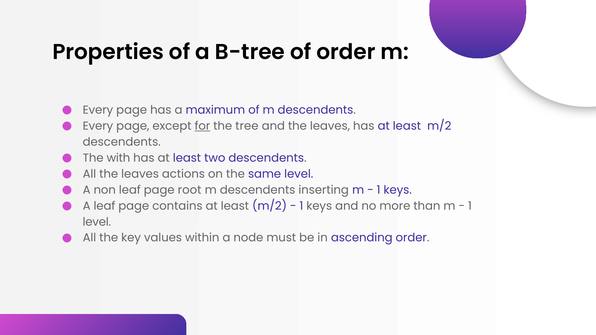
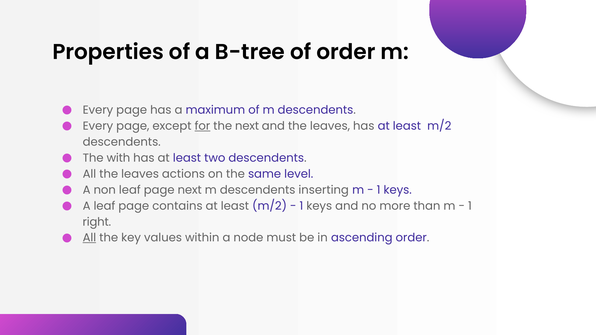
the tree: tree -> next
page root: root -> next
level at (97, 222): level -> right
All at (89, 238) underline: none -> present
